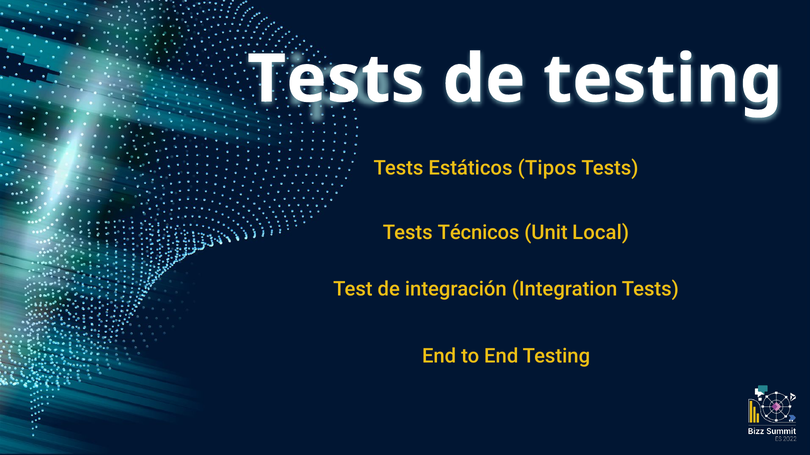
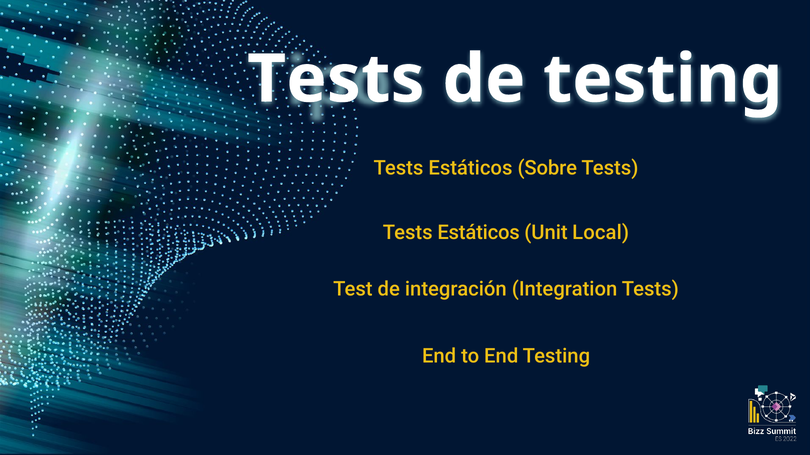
Tipos: Tipos -> Sobre
Técnicos at (479, 233): Técnicos -> Estáticos
